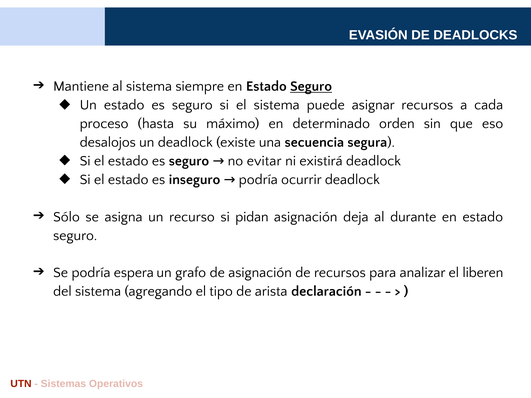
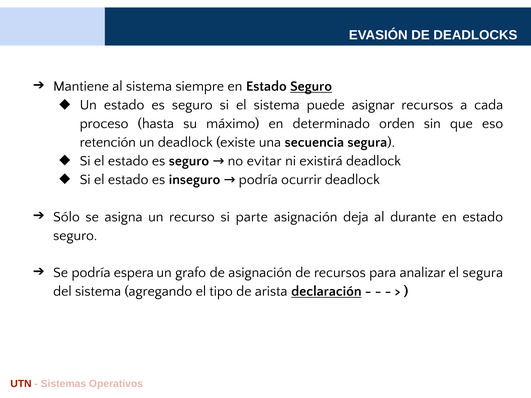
desalojos: desalojos -> retención
pidan: pidan -> parte
el liberen: liberen -> segura
declaración underline: none -> present
